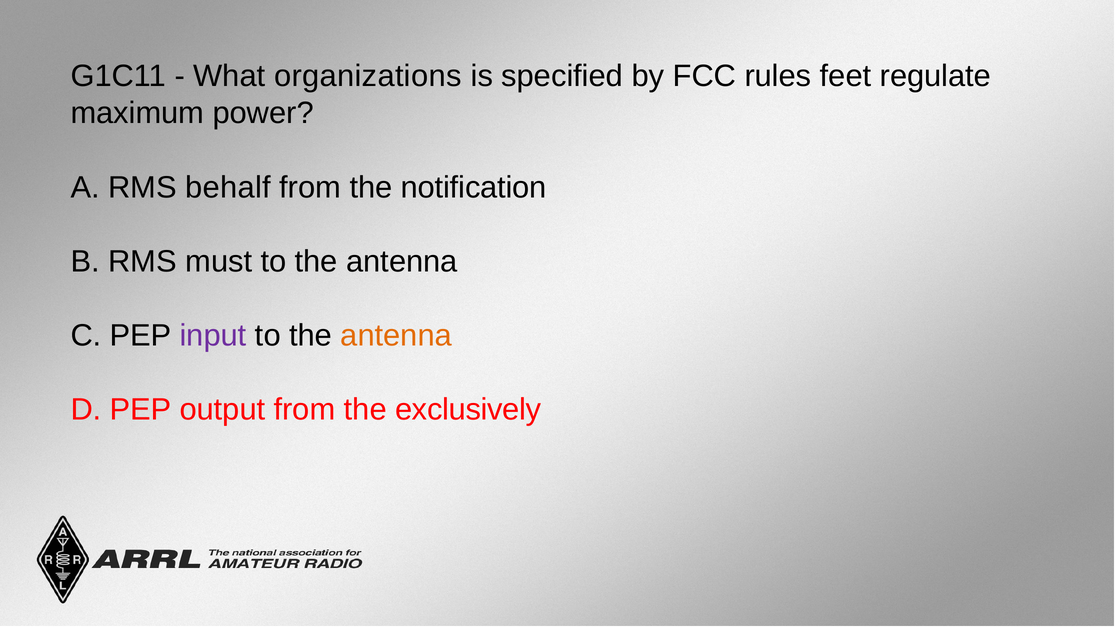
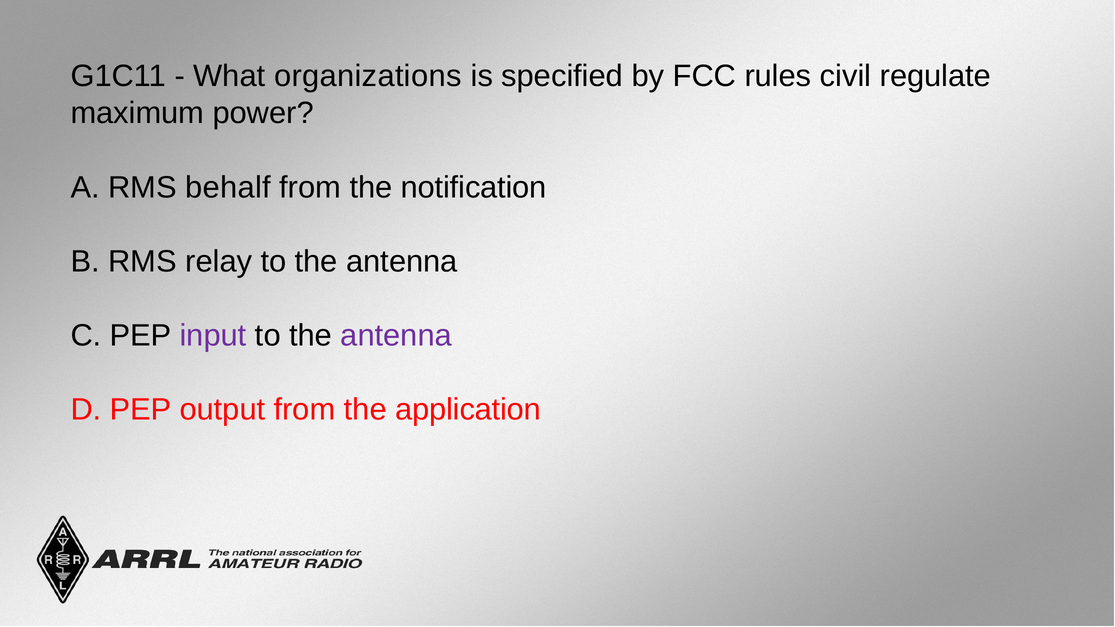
feet: feet -> civil
must: must -> relay
antenna at (396, 336) colour: orange -> purple
exclusively: exclusively -> application
